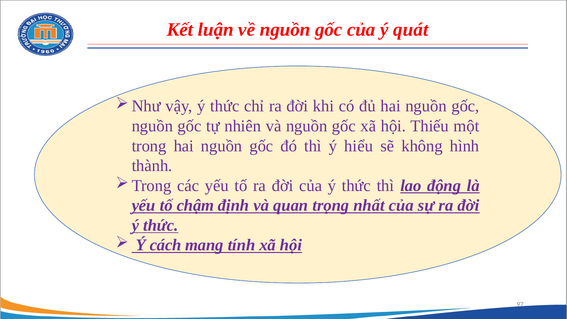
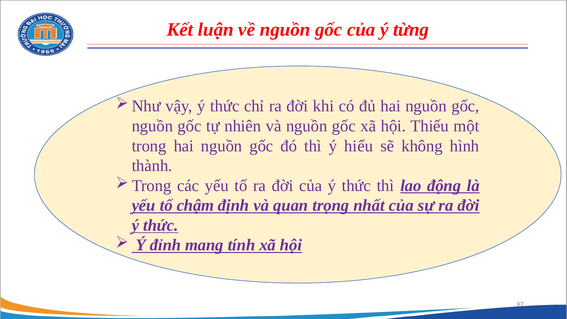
quát: quát -> từng
cách: cách -> đỉnh
